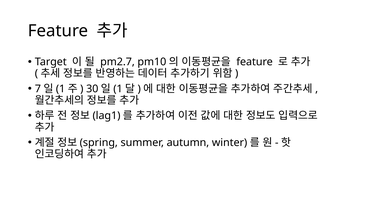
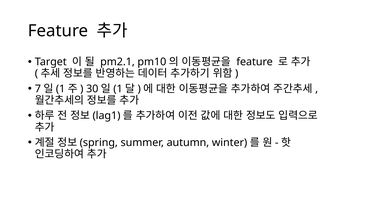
pm2.7: pm2.7 -> pm2.1
